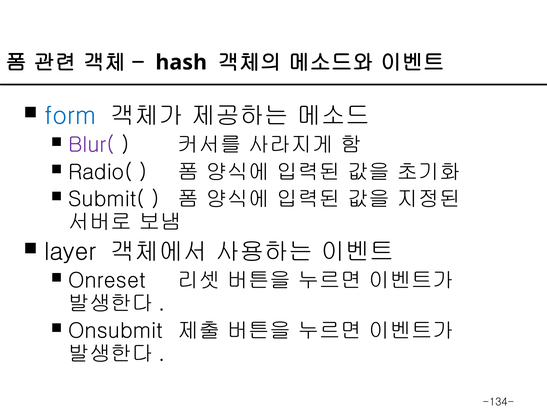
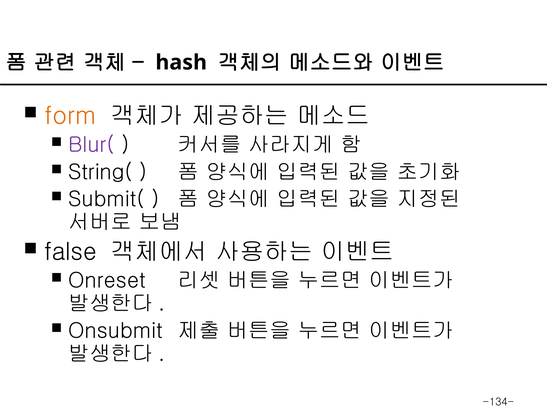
form colour: blue -> orange
Radio(: Radio( -> String(
layer: layer -> false
